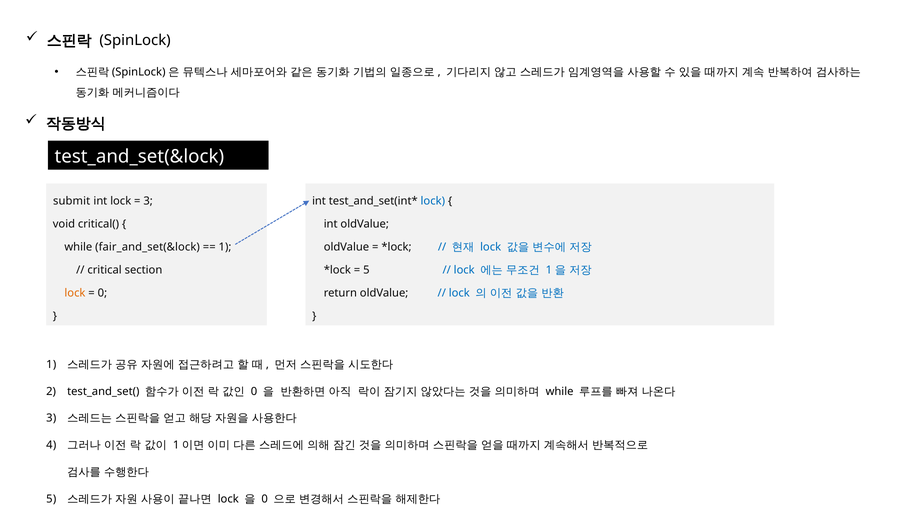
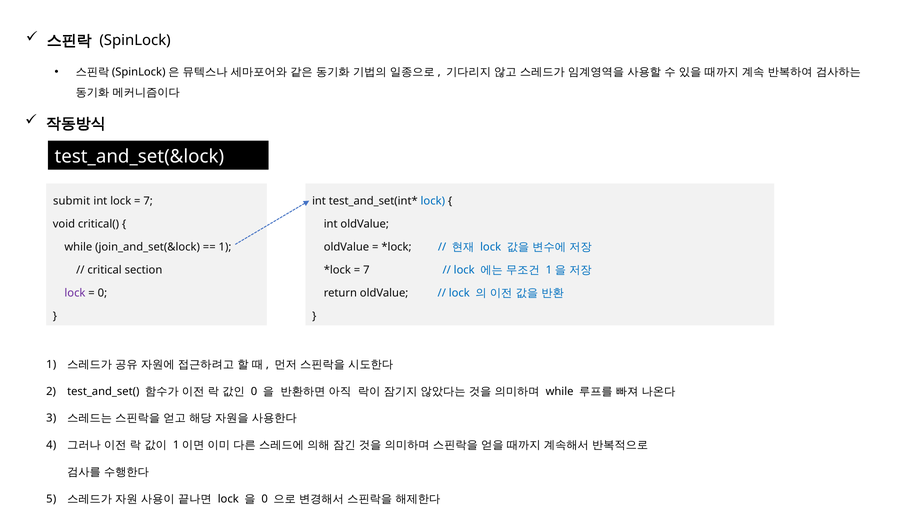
3 at (148, 201): 3 -> 7
fair_and_set(&lock: fair_and_set(&lock -> join_and_set(&lock
5 at (366, 270): 5 -> 7
lock at (75, 293) colour: orange -> purple
